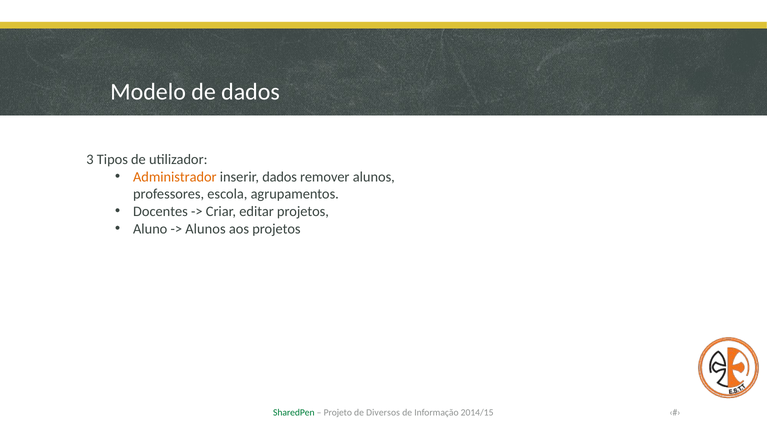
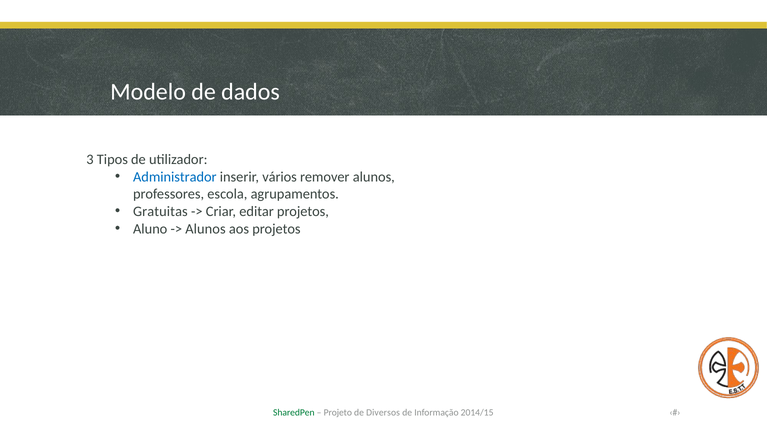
Administrador colour: orange -> blue
inserir dados: dados -> vários
Docentes: Docentes -> Gratuitas
